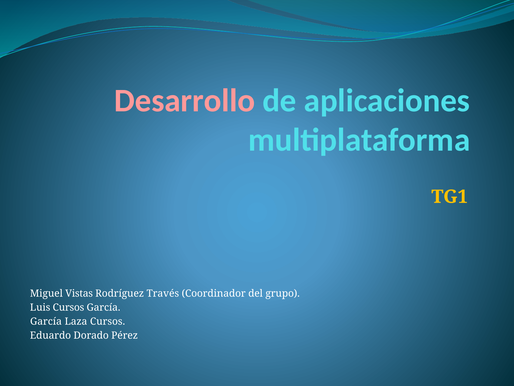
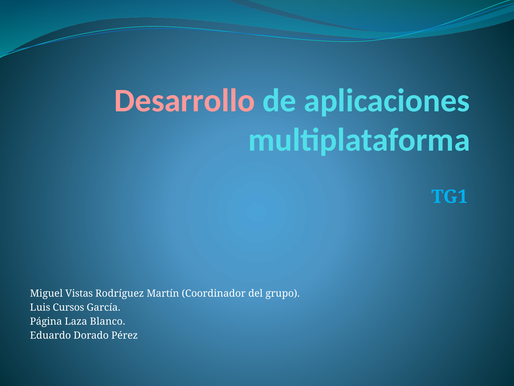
TG1 colour: yellow -> light blue
Través: Través -> Martín
García at (46, 321): García -> Página
Laza Cursos: Cursos -> Blanco
